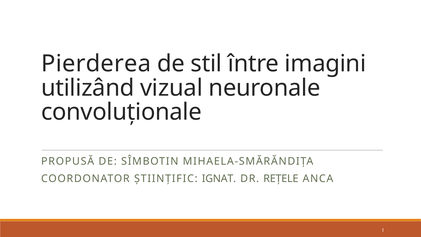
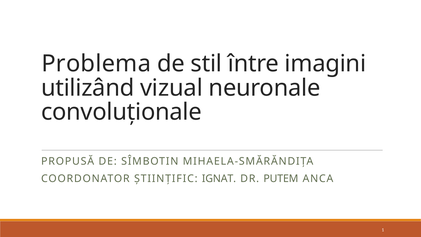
Pierderea: Pierderea -> Problema
REȚELE: REȚELE -> PUTEM
